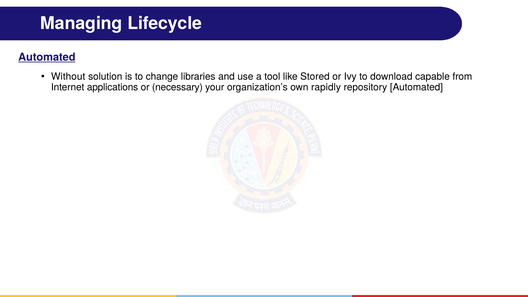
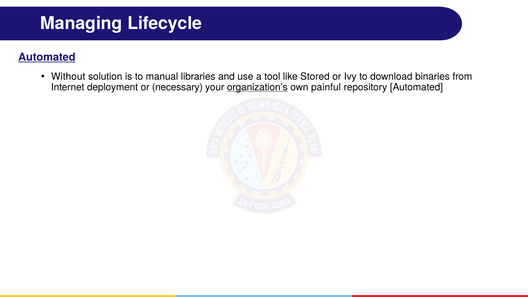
change: change -> manual
capable: capable -> binaries
applications: applications -> deployment
organization’s underline: none -> present
rapidly: rapidly -> painful
